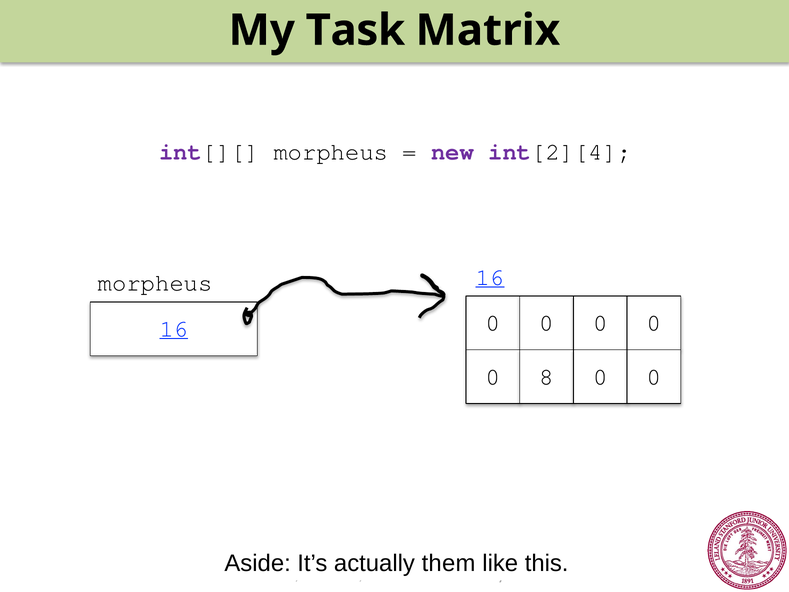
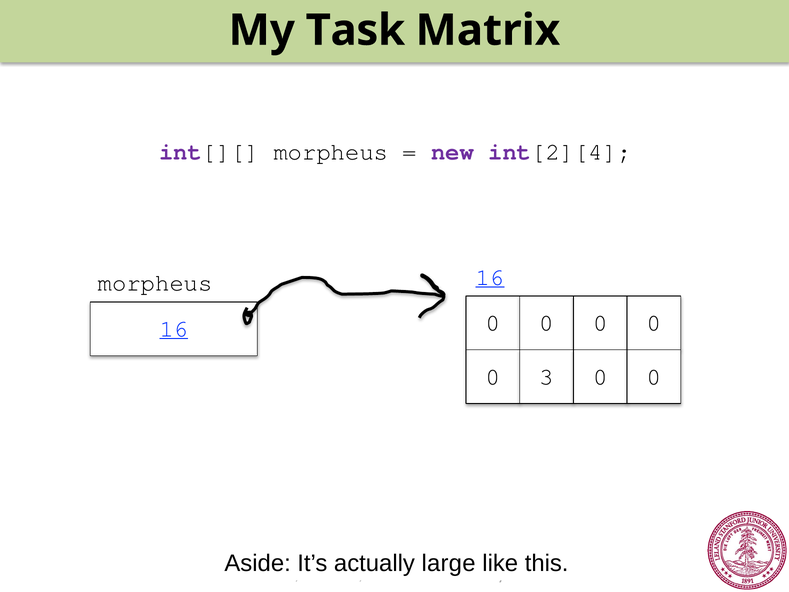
8: 8 -> 3
them: them -> large
